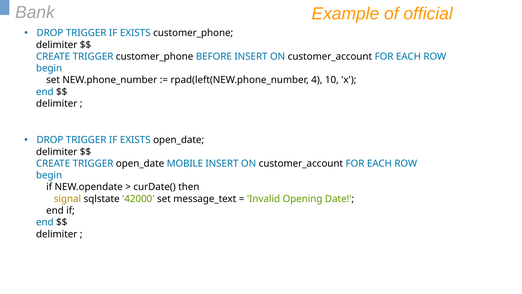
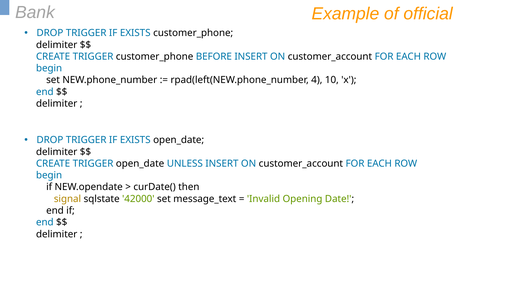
MOBILE: MOBILE -> UNLESS
